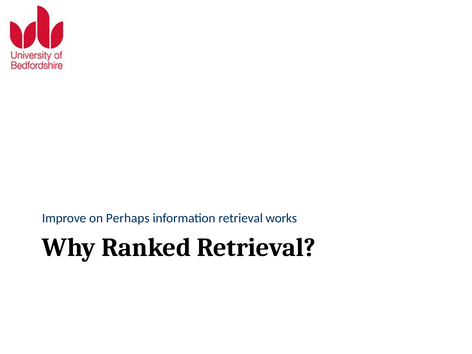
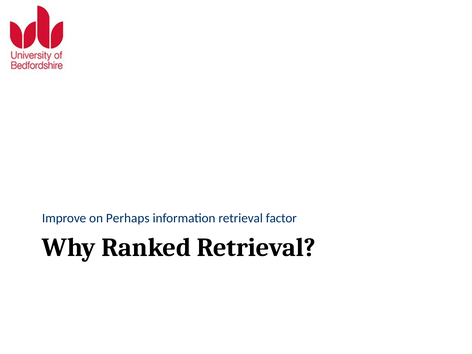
works: works -> factor
